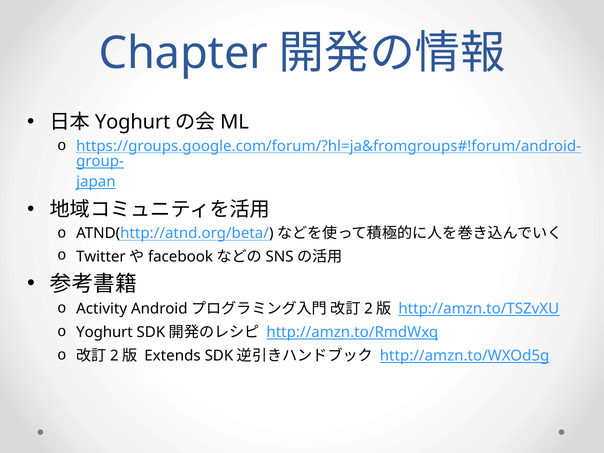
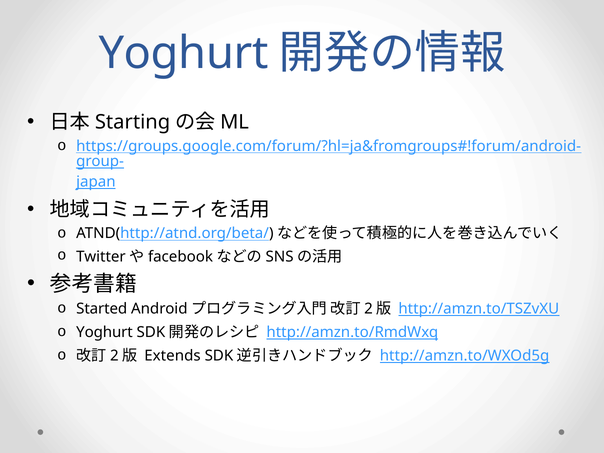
Chapter at (183, 53): Chapter -> Yoghurt
Yoghurt at (133, 122): Yoghurt -> Starting
Activity: Activity -> Started
